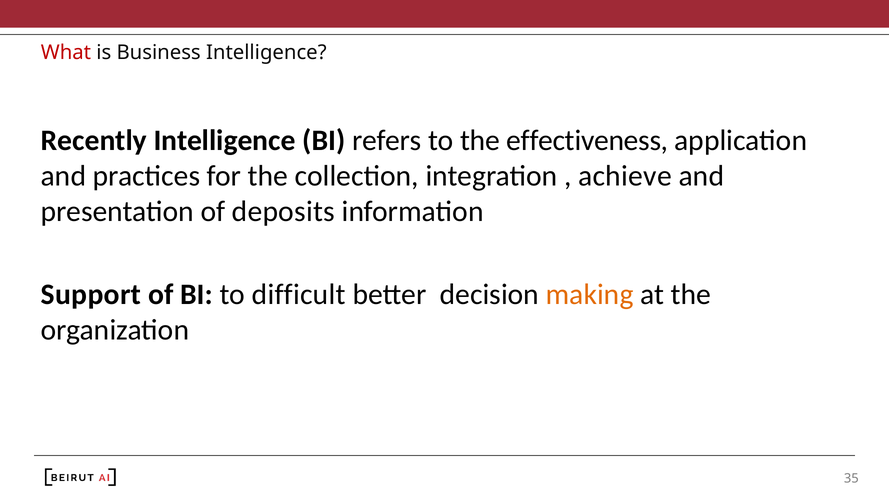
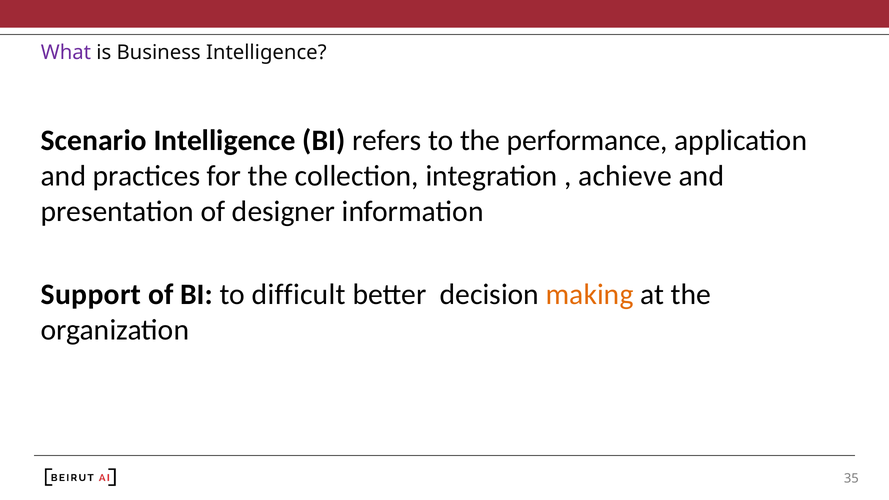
What colour: red -> purple
Recently: Recently -> Scenario
effectiveness: effectiveness -> performance
deposits: deposits -> designer
